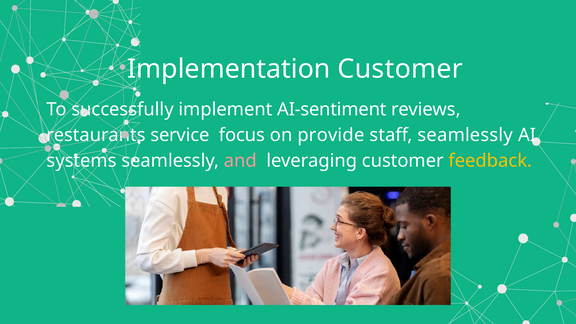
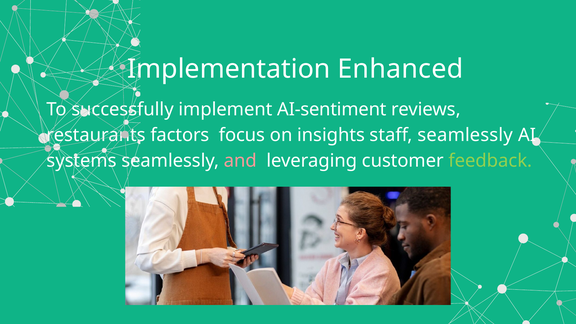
Implementation Customer: Customer -> Enhanced
service: service -> factors
provide: provide -> insights
feedback colour: yellow -> light green
